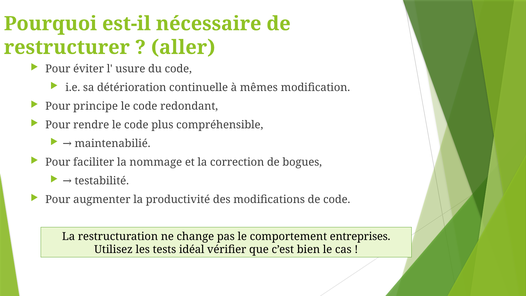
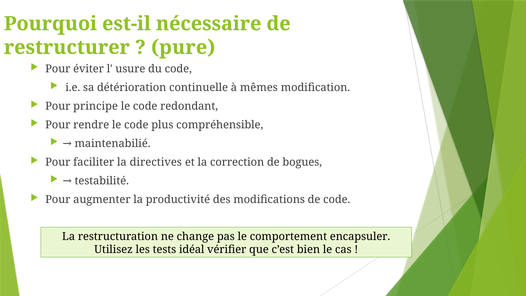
aller: aller -> pure
nommage: nommage -> directives
entreprises: entreprises -> encapsuler
